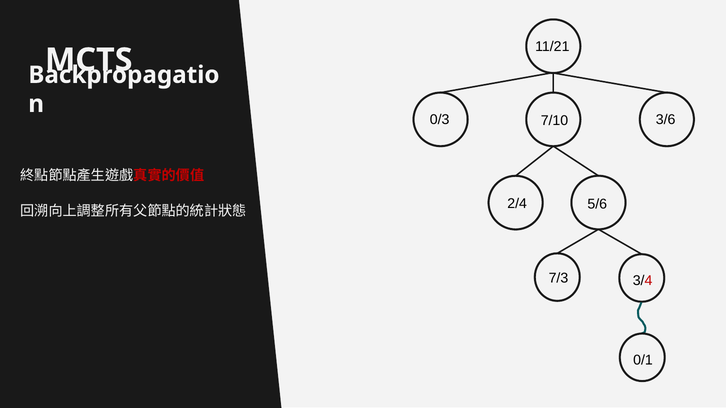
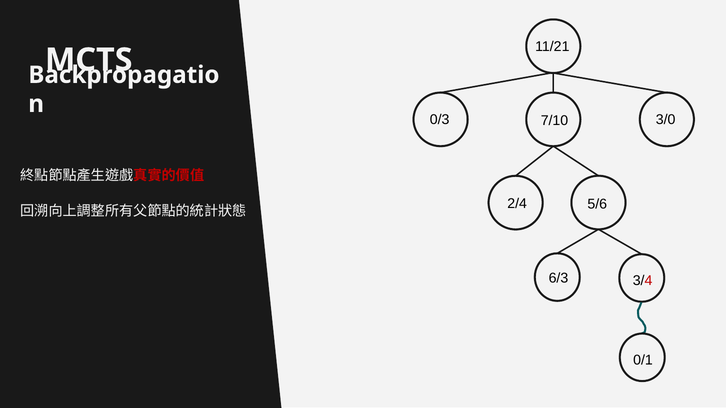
3/6: 3/6 -> 3/0
7/3: 7/3 -> 6/3
